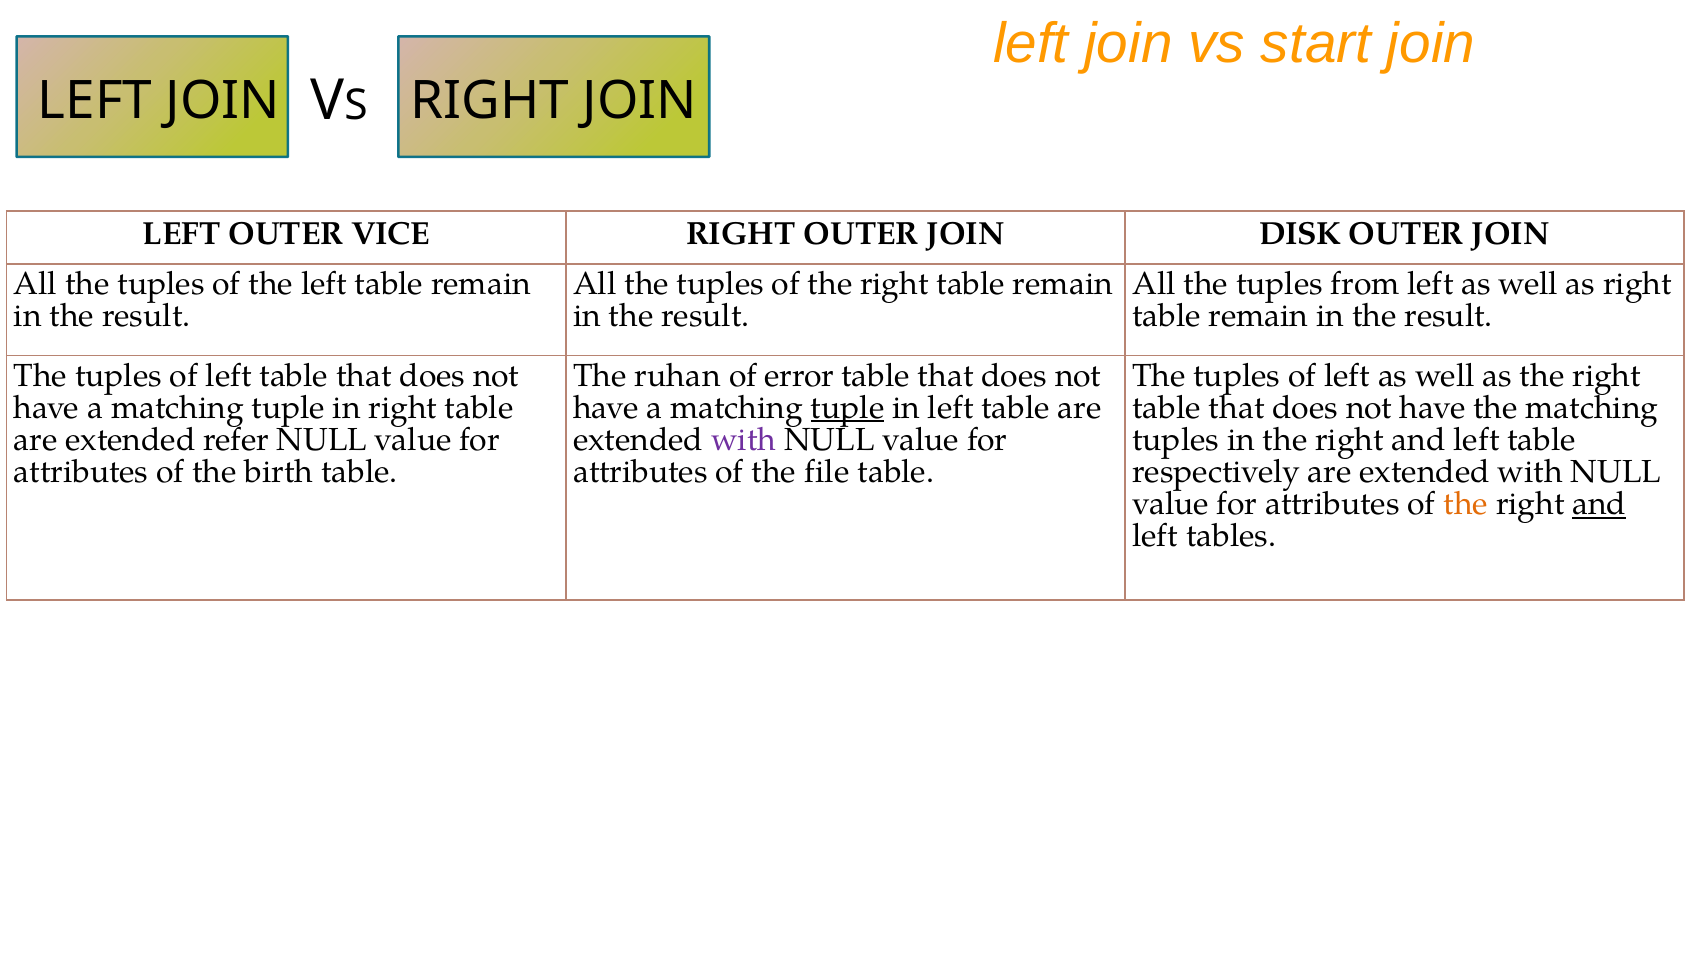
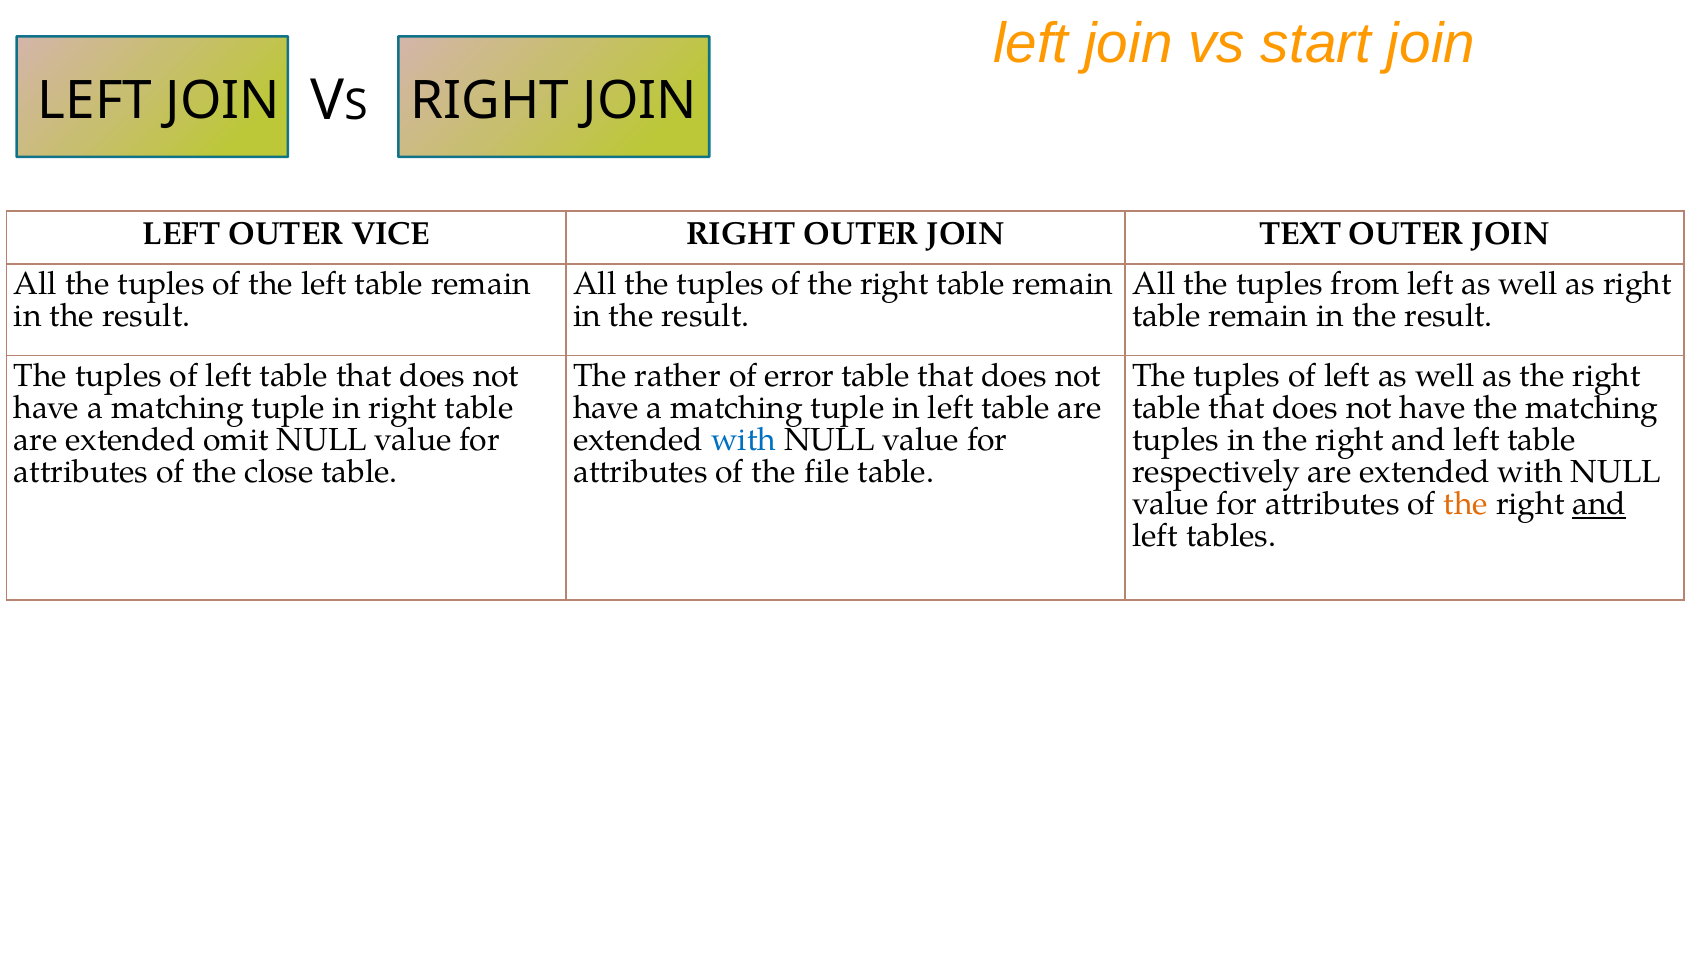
DISK: DISK -> TEXT
ruhan: ruhan -> rather
tuple at (848, 408) underline: present -> none
refer: refer -> omit
with at (744, 440) colour: purple -> blue
birth: birth -> close
